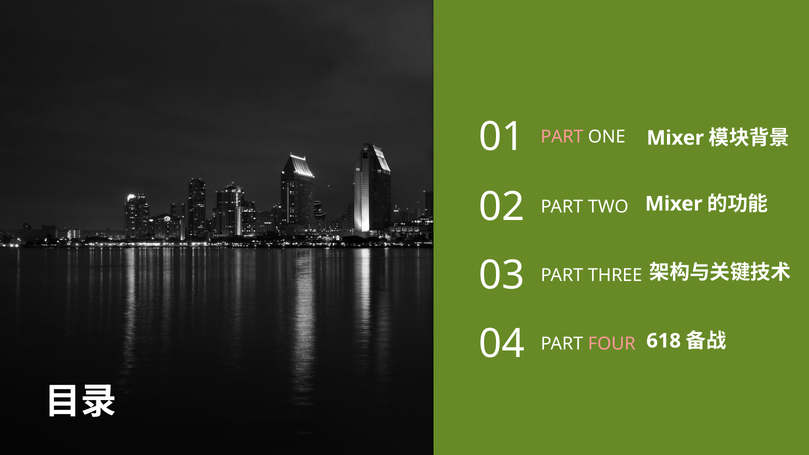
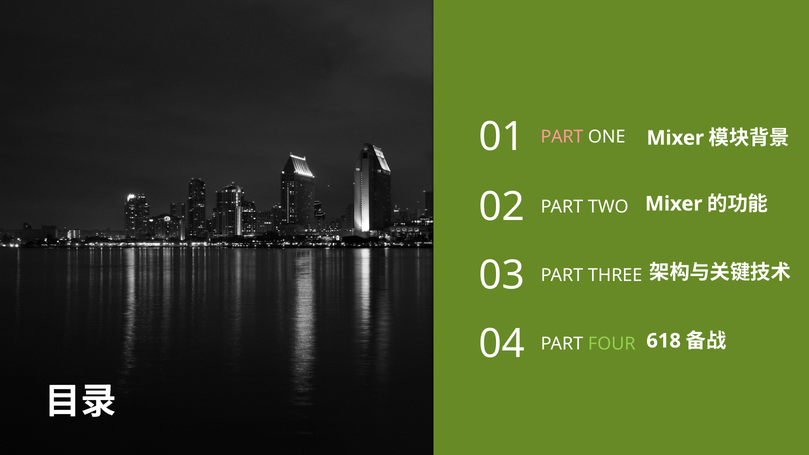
FOUR colour: pink -> light green
